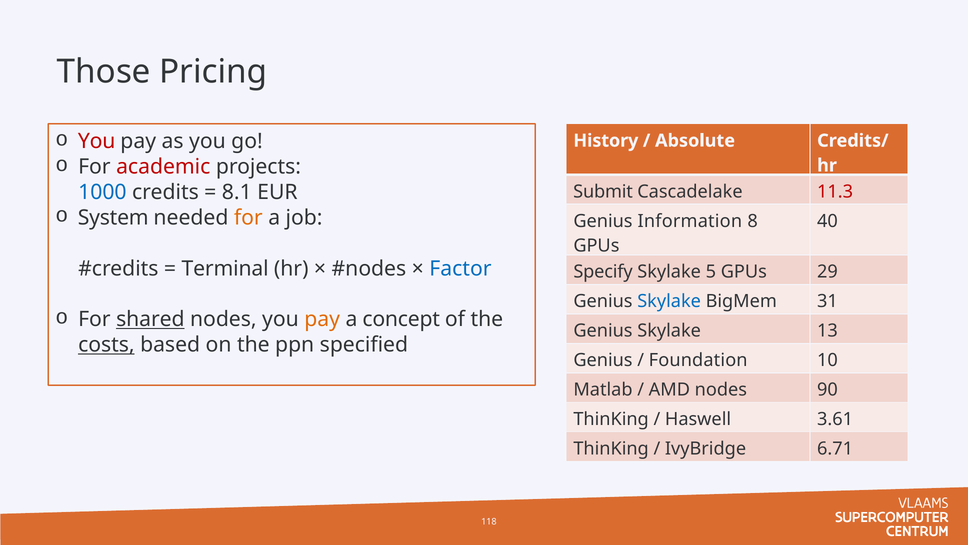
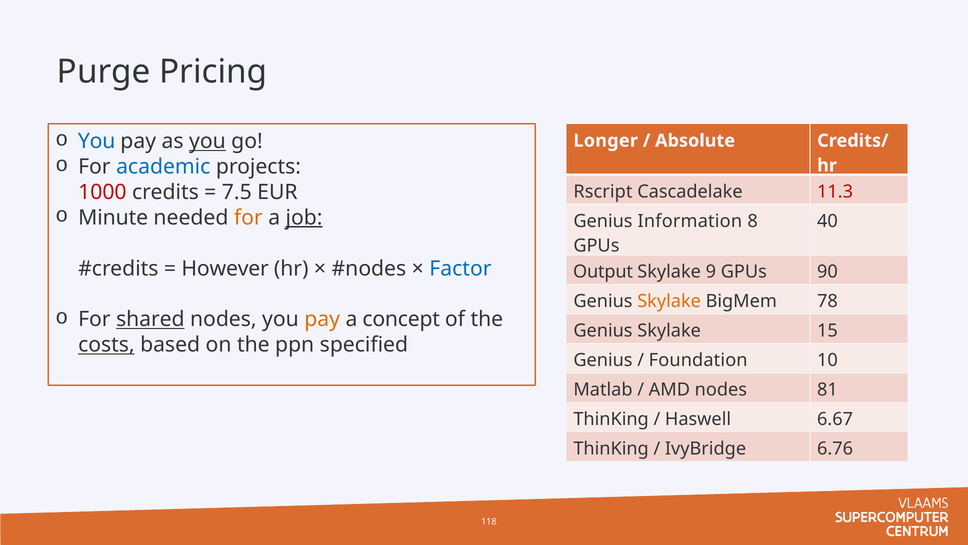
Those: Those -> Purge
You at (97, 141) colour: red -> blue
you at (207, 141) underline: none -> present
History: History -> Longer
academic colour: red -> blue
1000 colour: blue -> red
8.1: 8.1 -> 7.5
Submit: Submit -> Rscript
System: System -> Minute
job underline: none -> present
Terminal: Terminal -> However
Specify: Specify -> Output
5: 5 -> 9
29: 29 -> 90
Skylake at (669, 301) colour: blue -> orange
31: 31 -> 78
13: 13 -> 15
90: 90 -> 81
3.61: 3.61 -> 6.67
6.71: 6.71 -> 6.76
